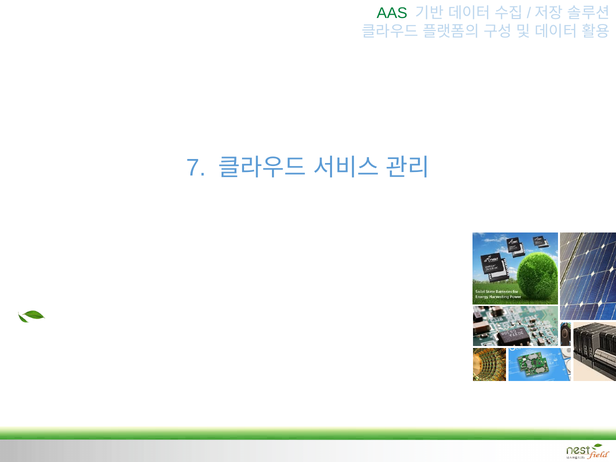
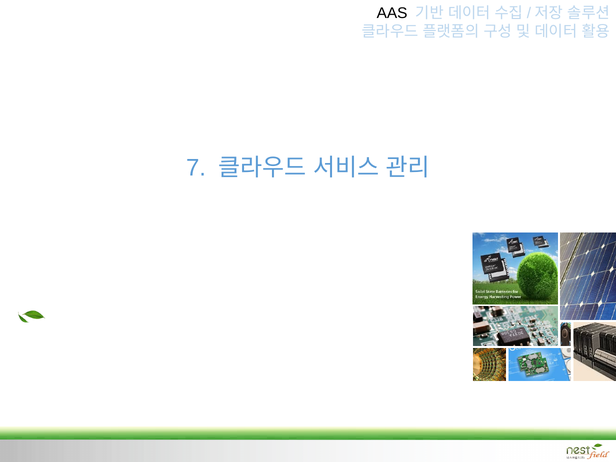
AAS colour: green -> black
